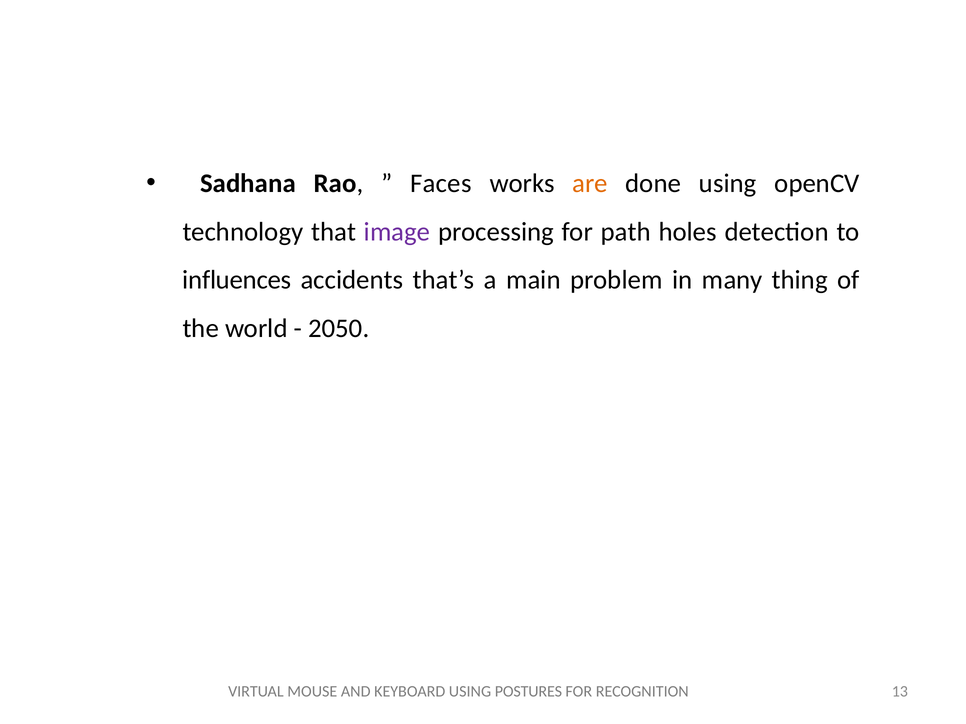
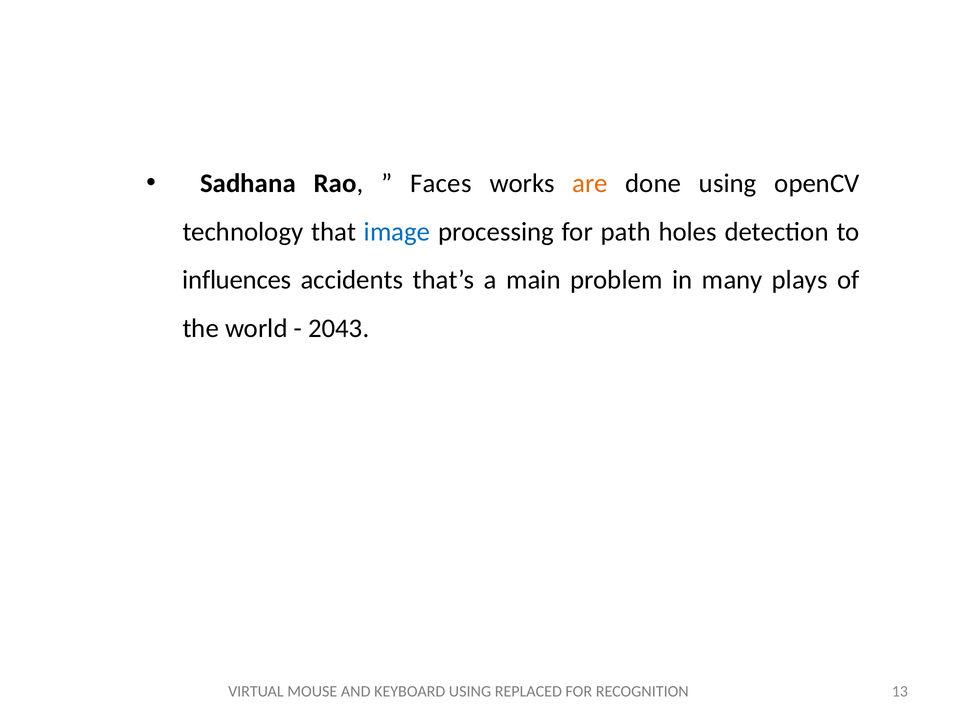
image colour: purple -> blue
thing: thing -> plays
2050: 2050 -> 2043
POSTURES: POSTURES -> REPLACED
